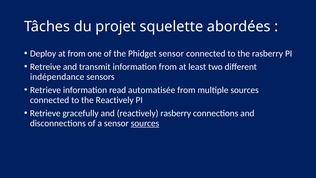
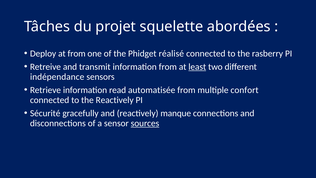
Phidget sensor: sensor -> réalisé
least underline: none -> present
multiple sources: sources -> confort
Retrieve at (45, 113): Retrieve -> Sécurité
reactively rasberry: rasberry -> manque
